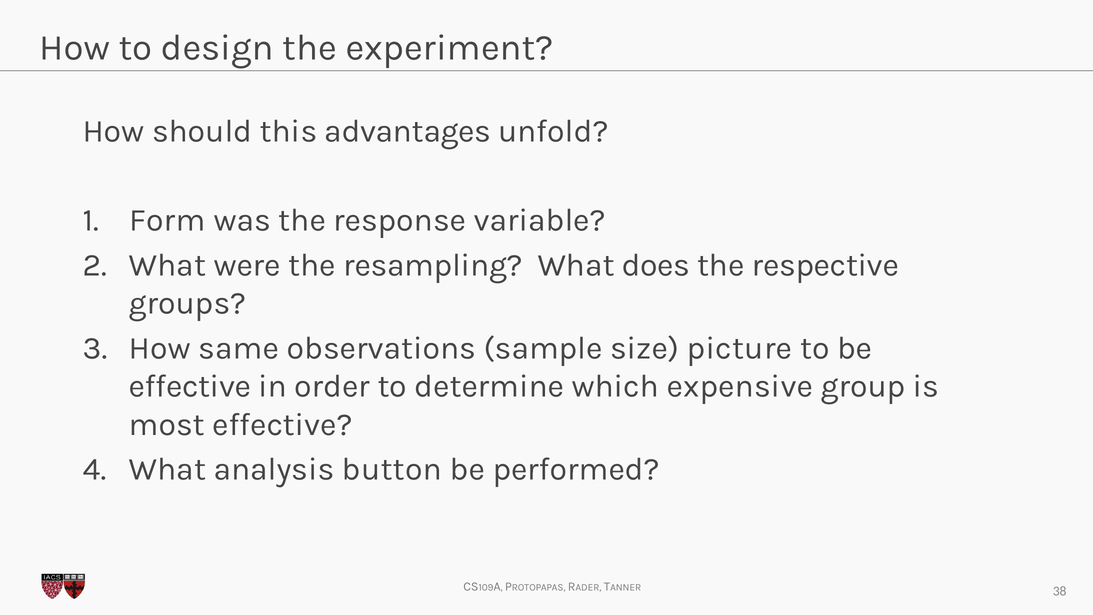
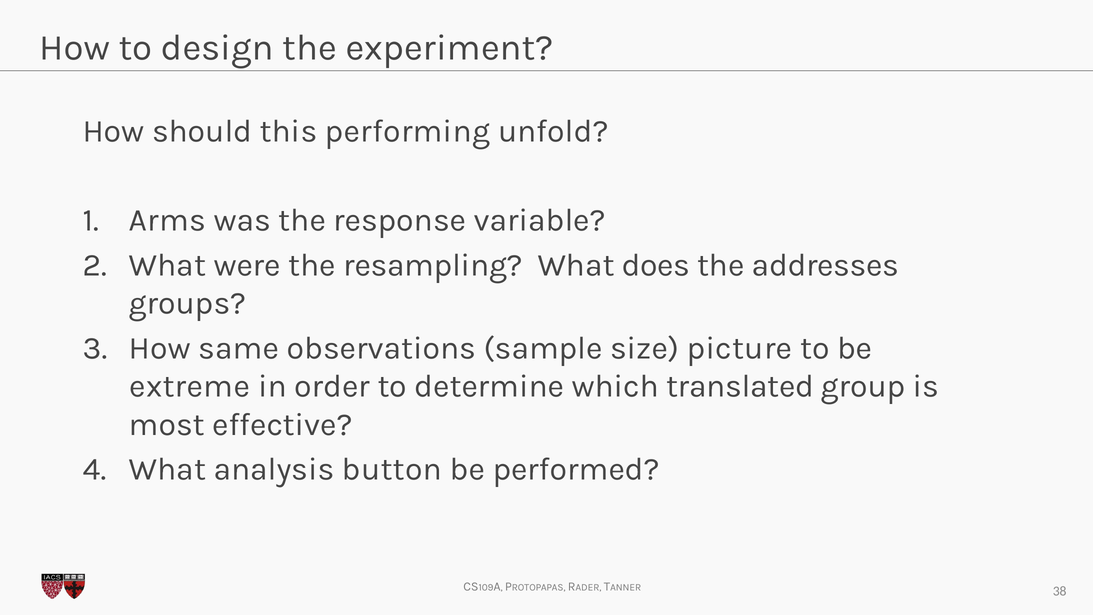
advantages: advantages -> performing
Form: Form -> Arms
respective: respective -> addresses
effective at (190, 386): effective -> extreme
expensive: expensive -> translated
